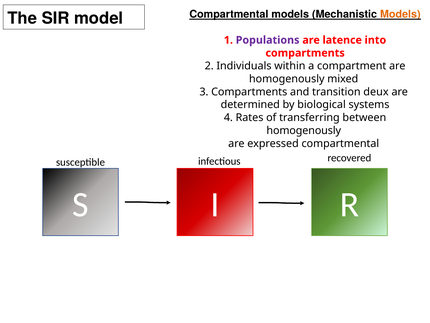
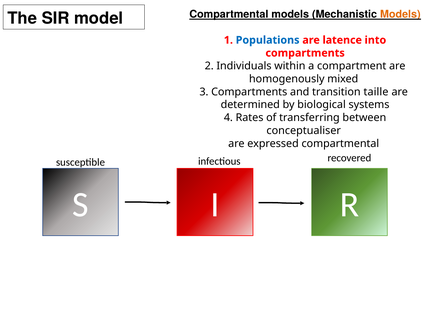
Populations colour: purple -> blue
deux: deux -> taille
homogenously at (304, 130): homogenously -> conceptualiser
